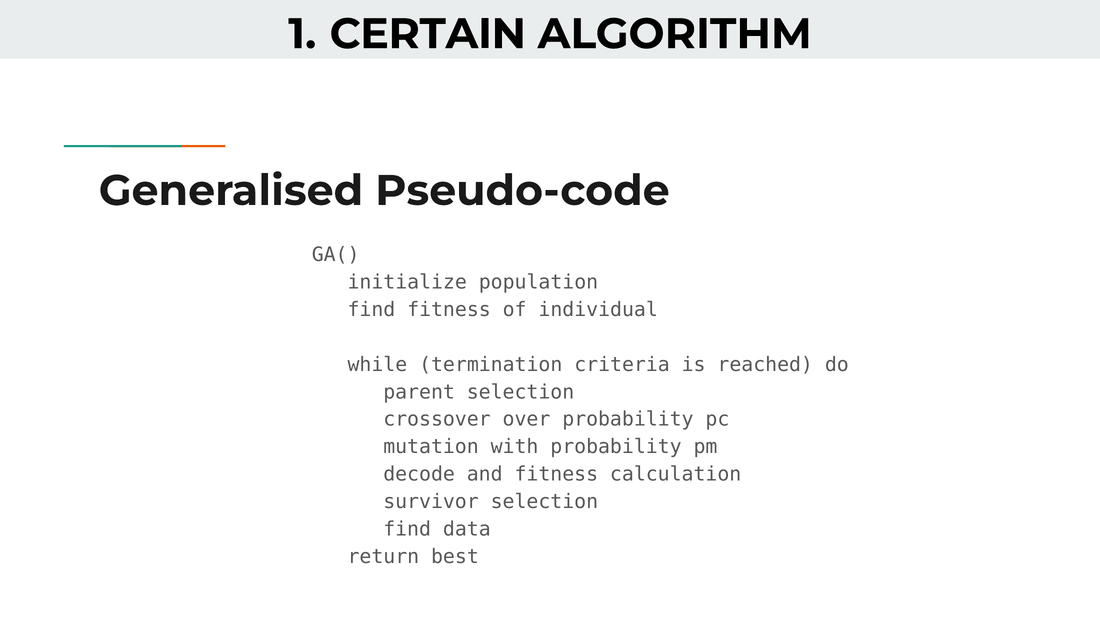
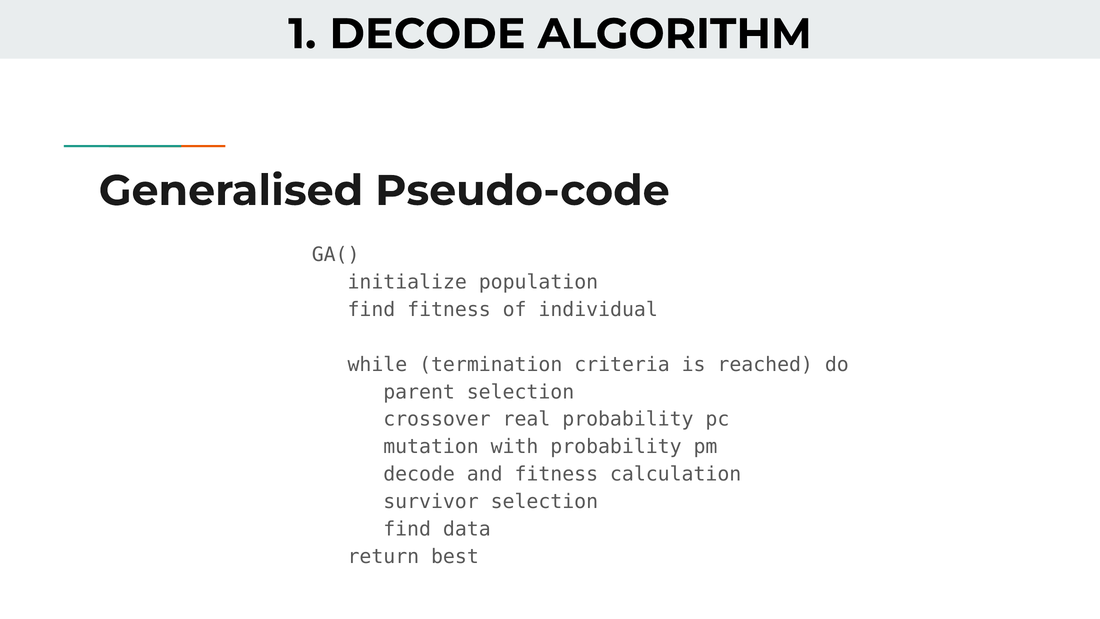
CERTAIN at (428, 34): CERTAIN -> DECODE
over: over -> real
